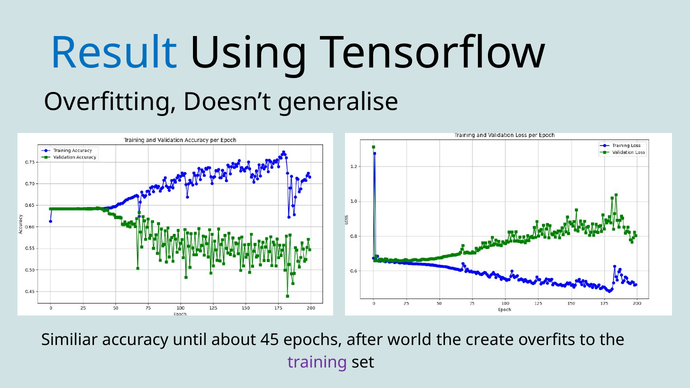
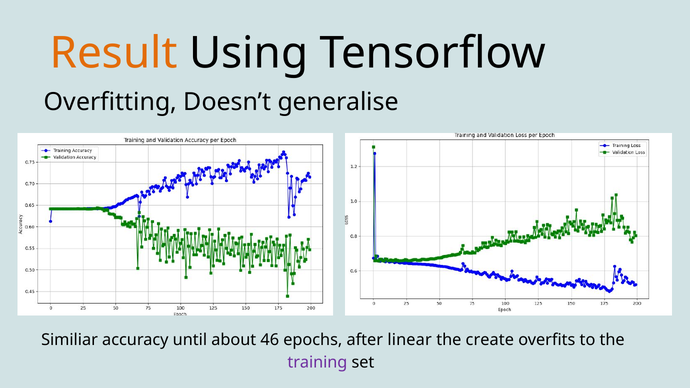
Result colour: blue -> orange
45: 45 -> 46
world: world -> linear
